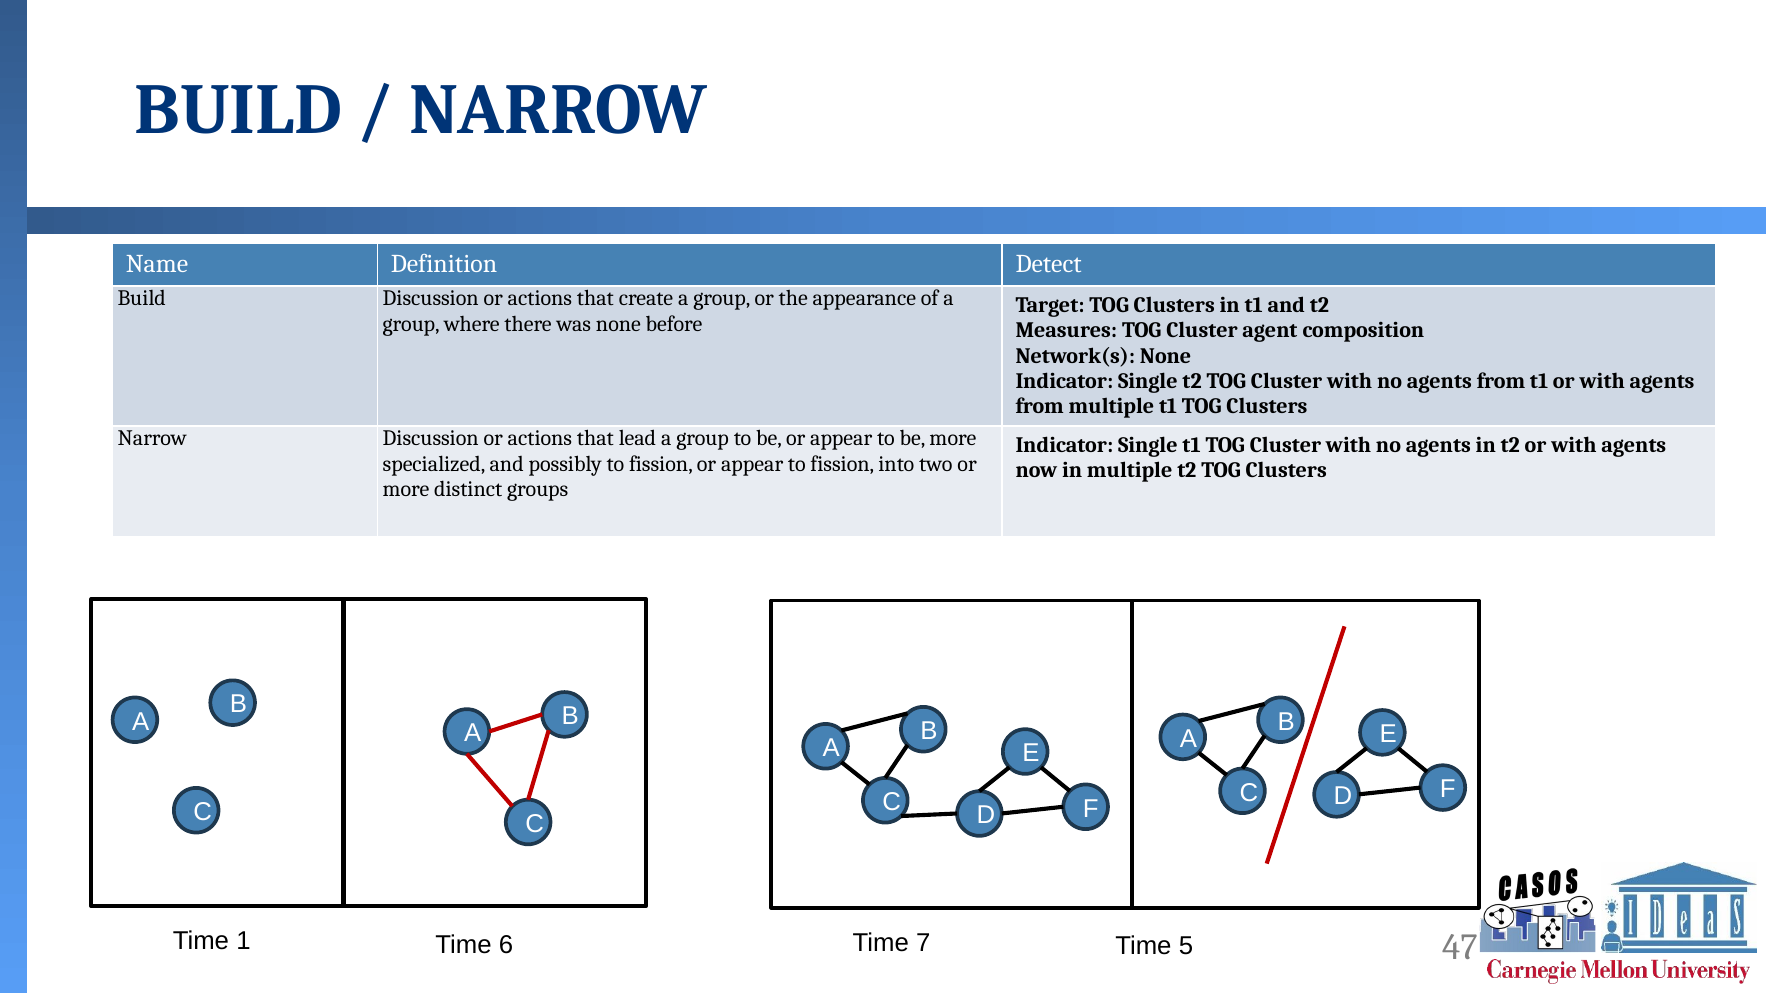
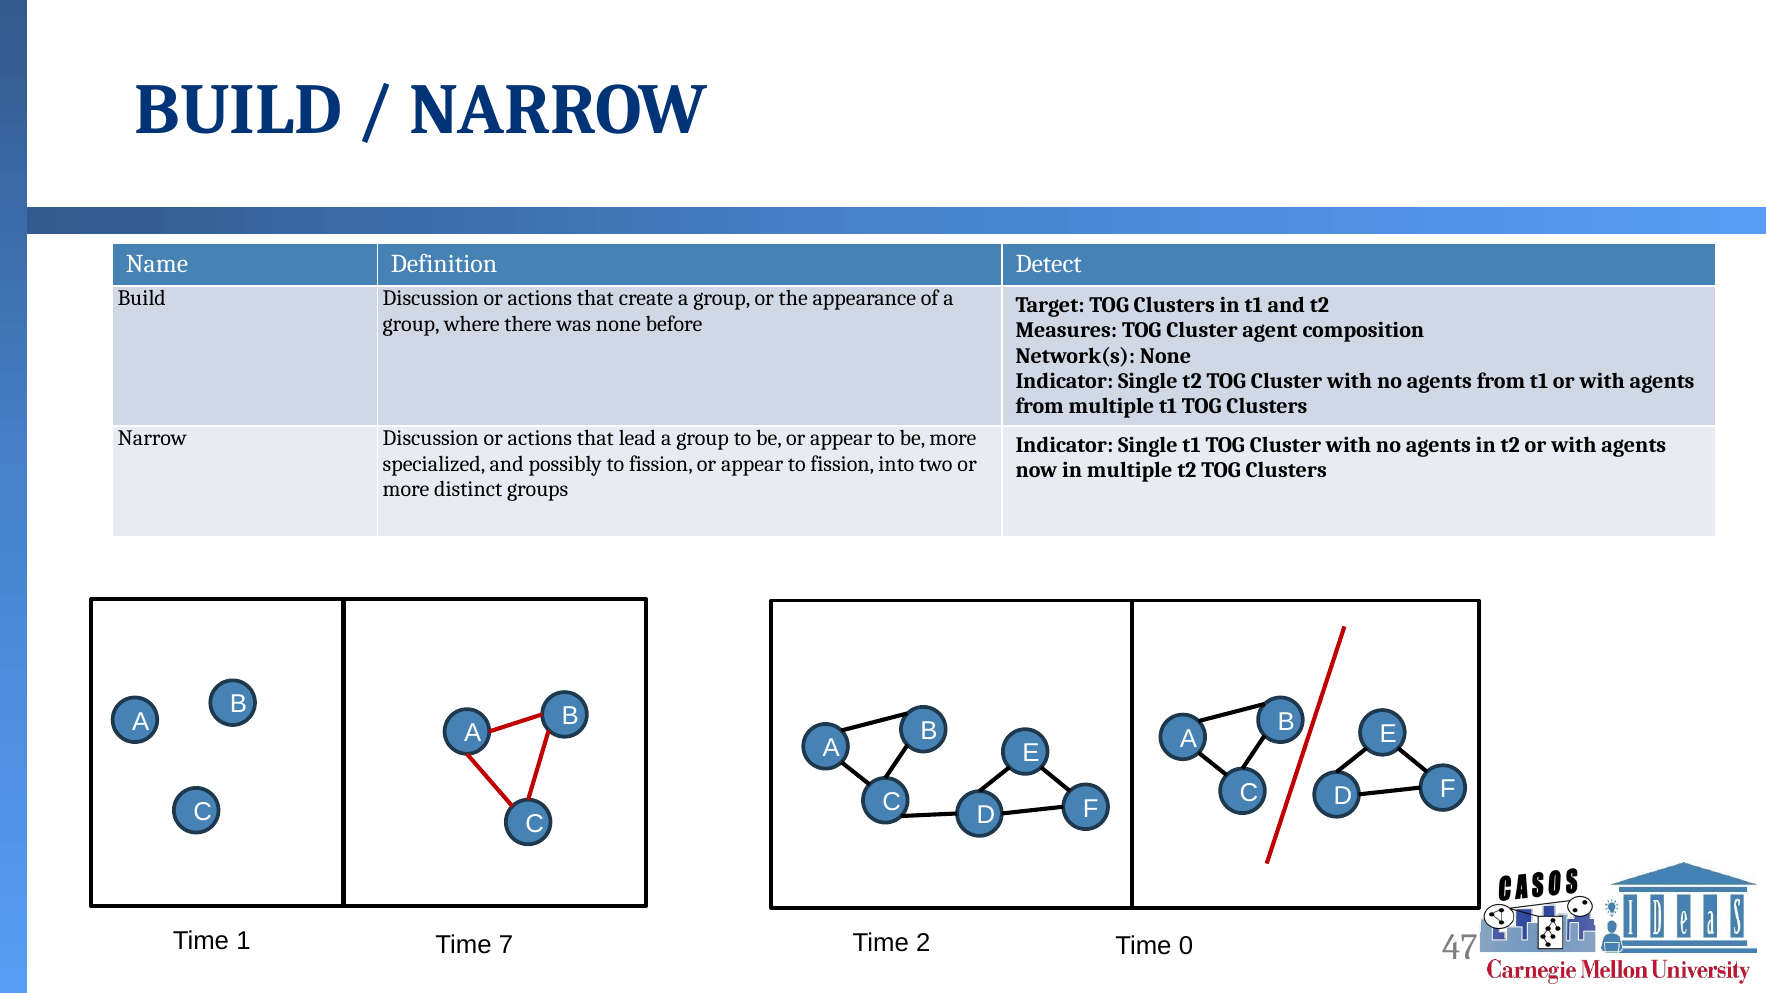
6: 6 -> 7
7: 7 -> 2
5: 5 -> 0
